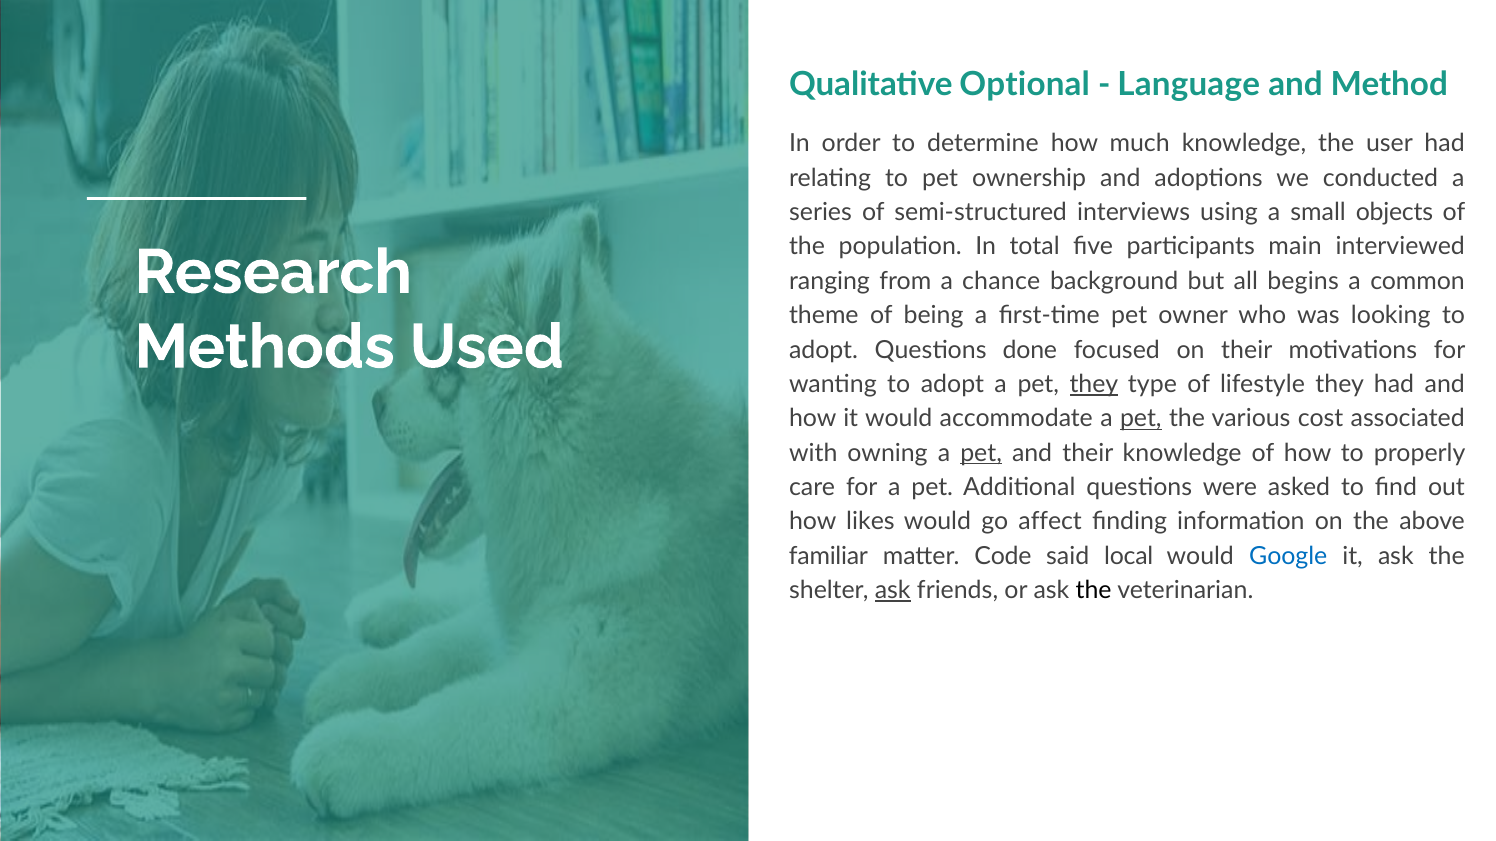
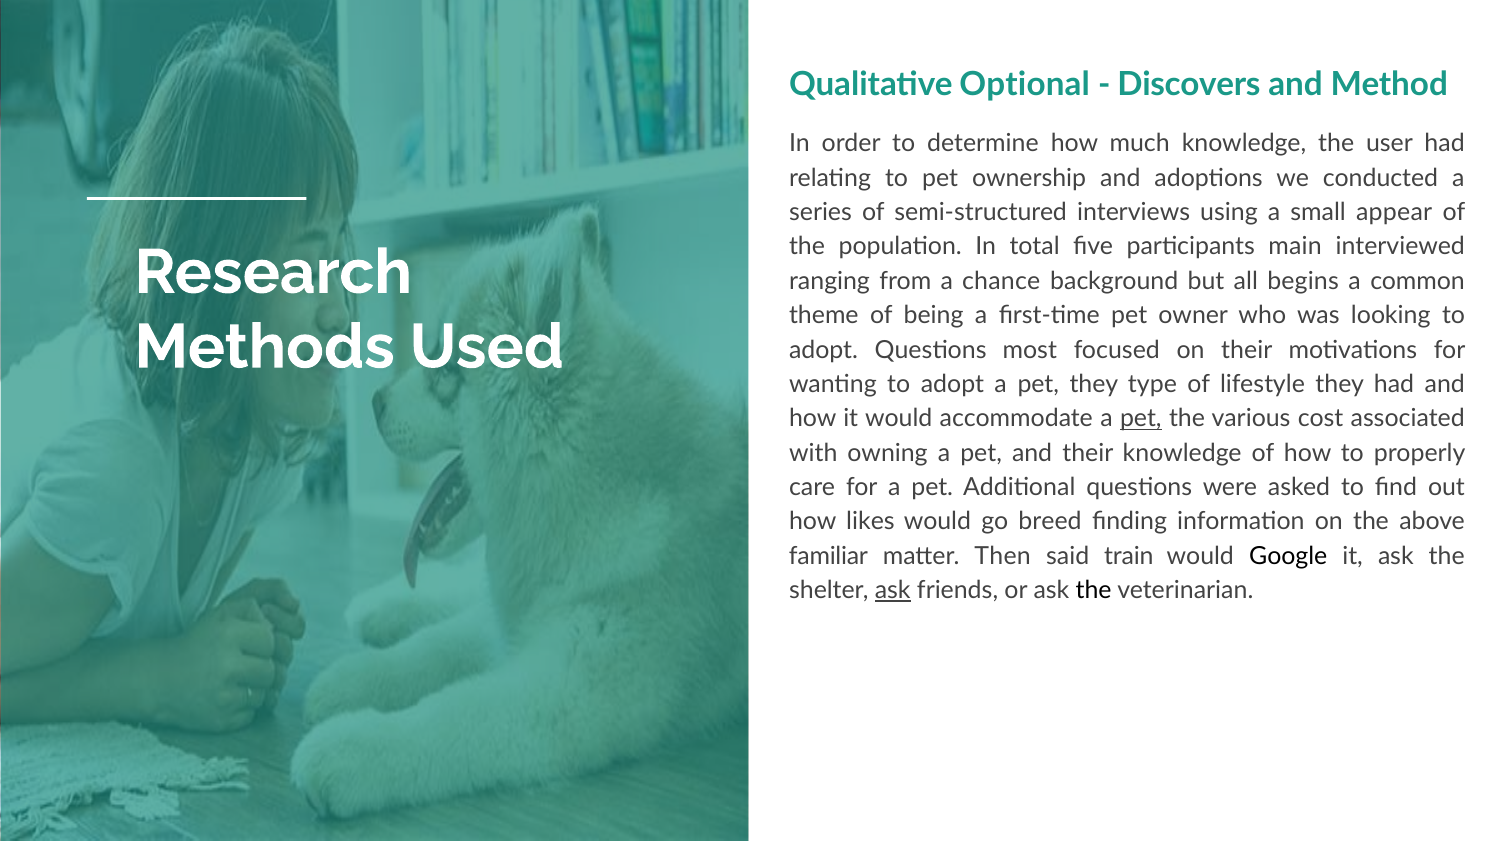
Language: Language -> Discovers
objects: objects -> appear
done: done -> most
they at (1094, 385) underline: present -> none
pet at (981, 453) underline: present -> none
affect: affect -> breed
Code: Code -> Then
local: local -> train
Google colour: blue -> black
